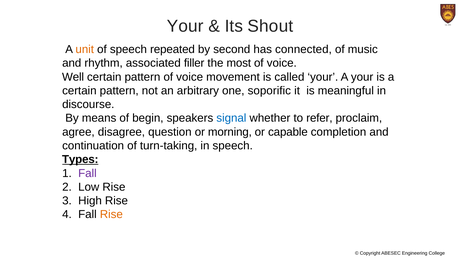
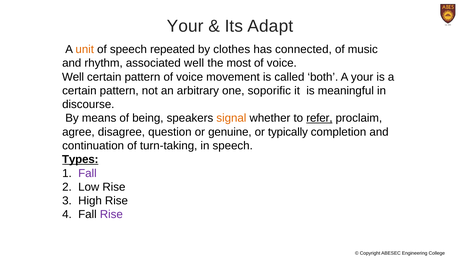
Shout: Shout -> Adapt
second: second -> clothes
associated filler: filler -> well
called your: your -> both
begin: begin -> being
signal colour: blue -> orange
refer underline: none -> present
morning: morning -> genuine
capable: capable -> typically
Rise at (111, 215) colour: orange -> purple
